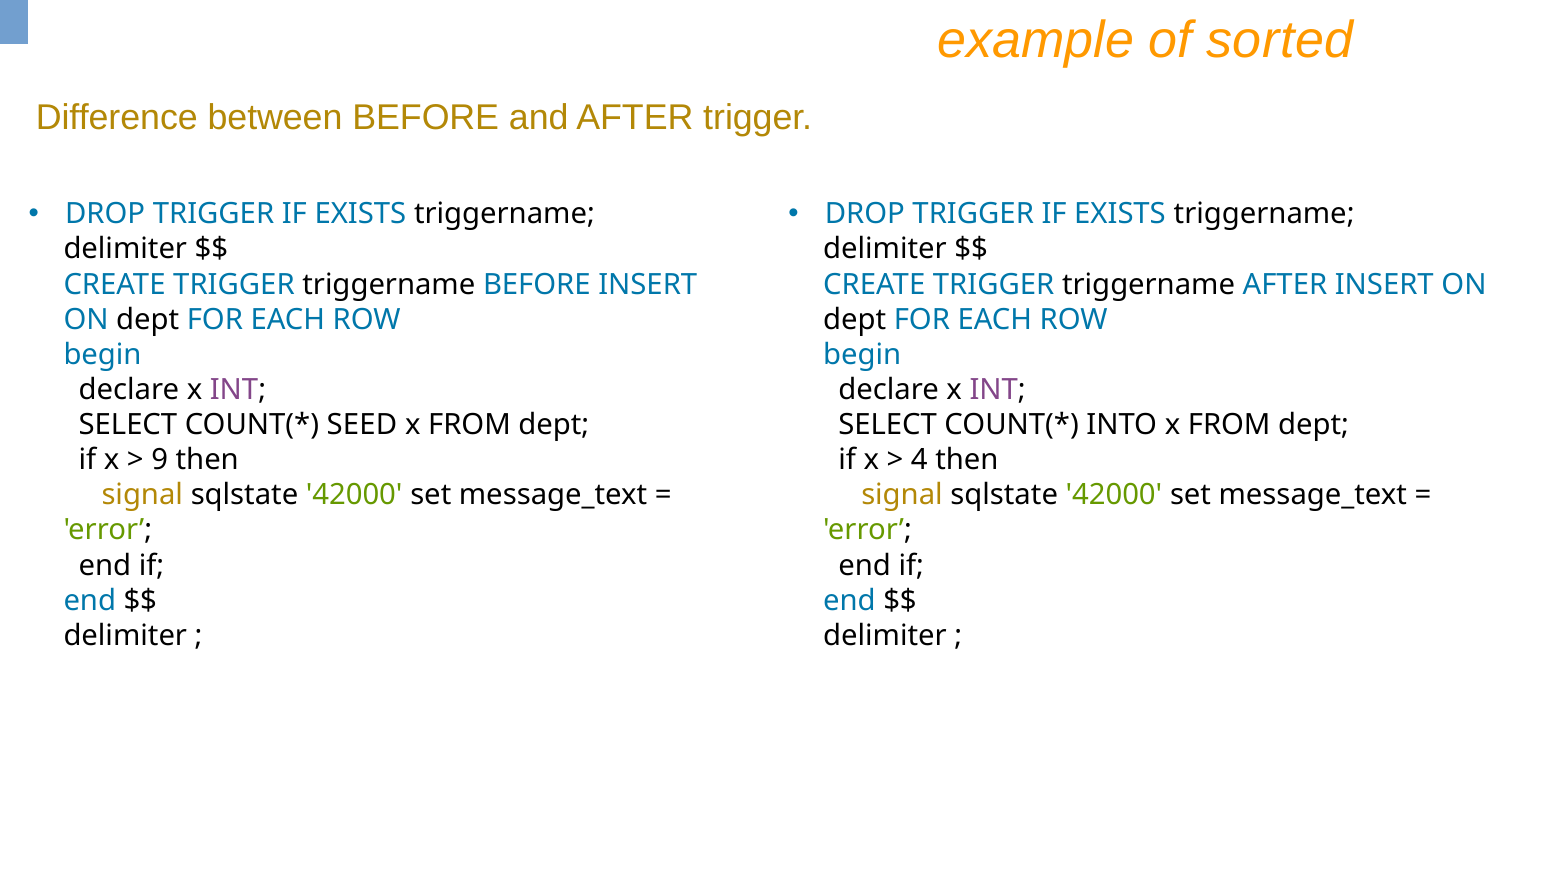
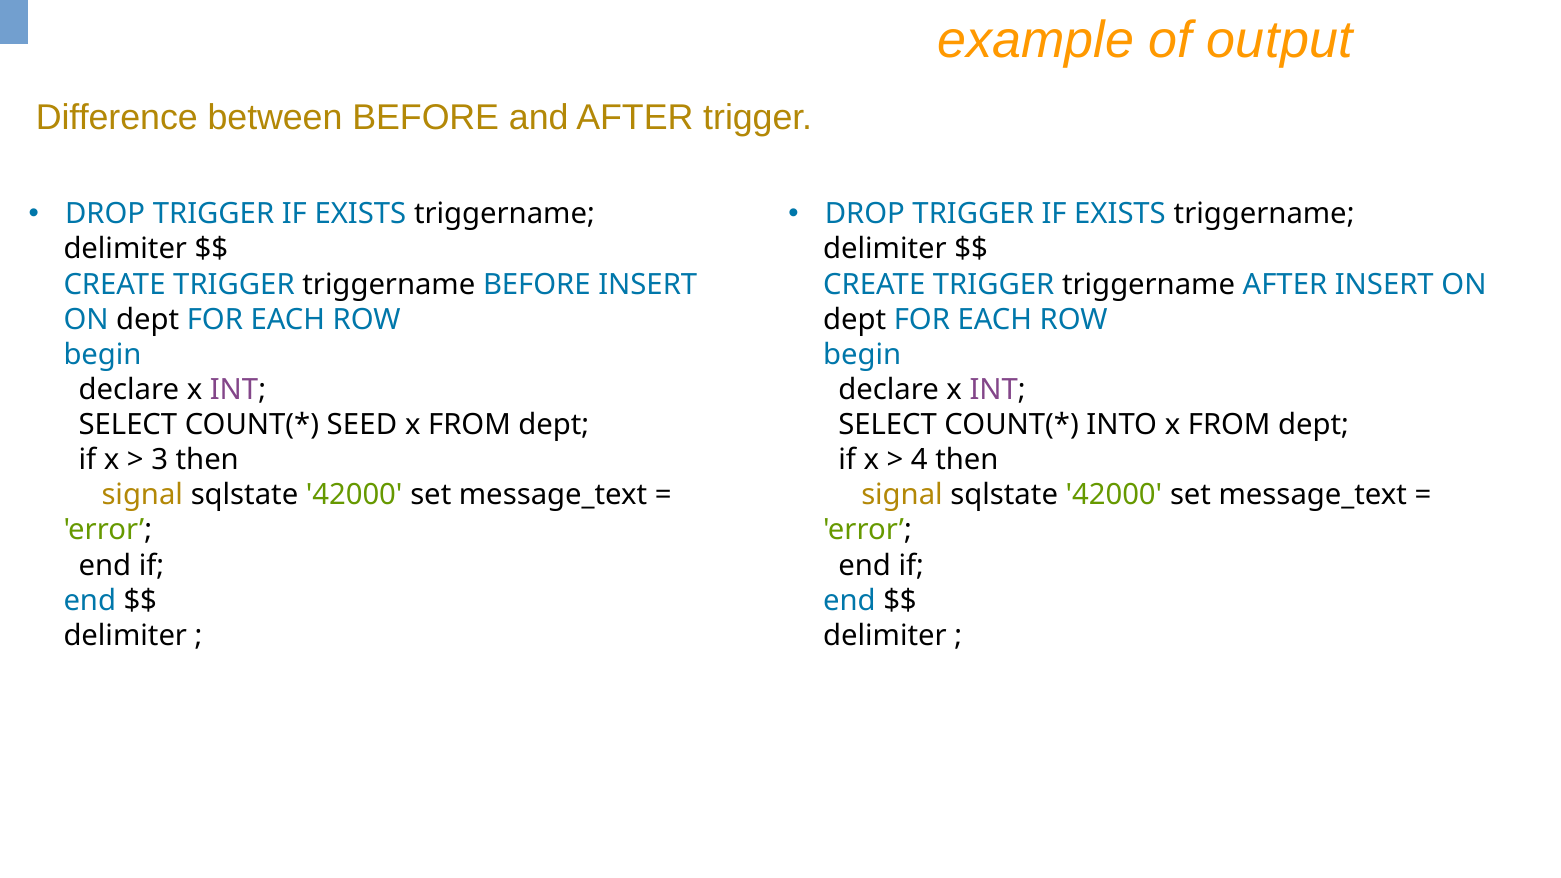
sorted: sorted -> output
9: 9 -> 3
